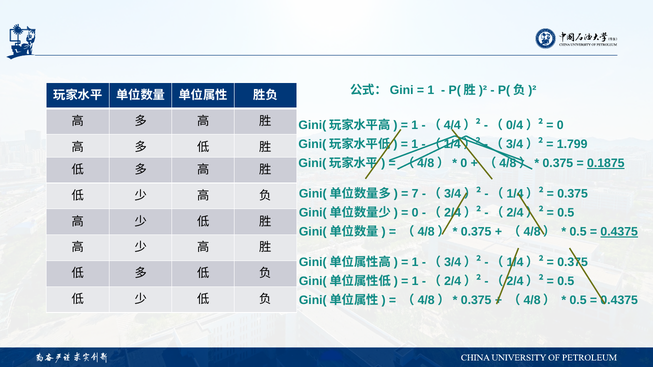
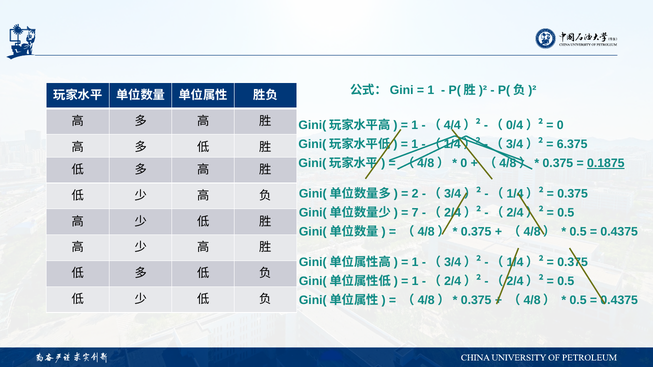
1.799: 1.799 -> 6.375
7: 7 -> 2
0 at (415, 213): 0 -> 7
0.4375 at (619, 232) underline: present -> none
